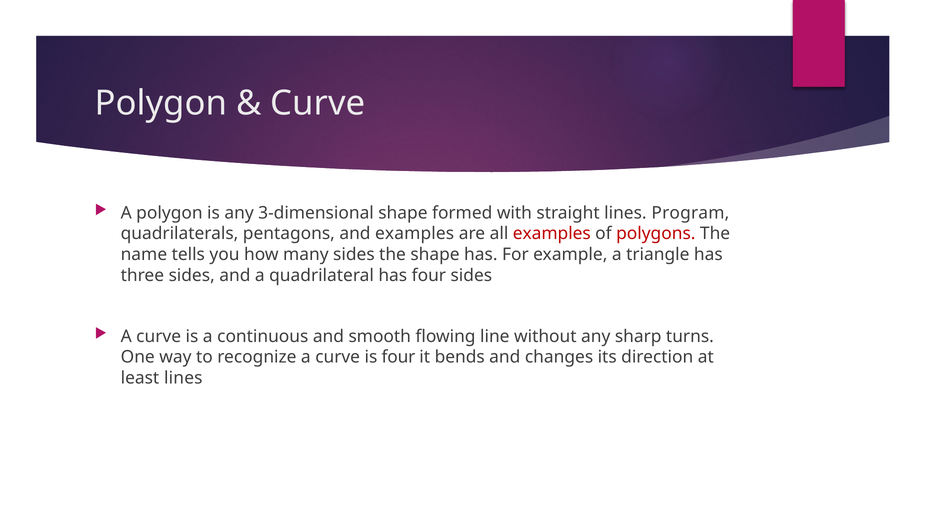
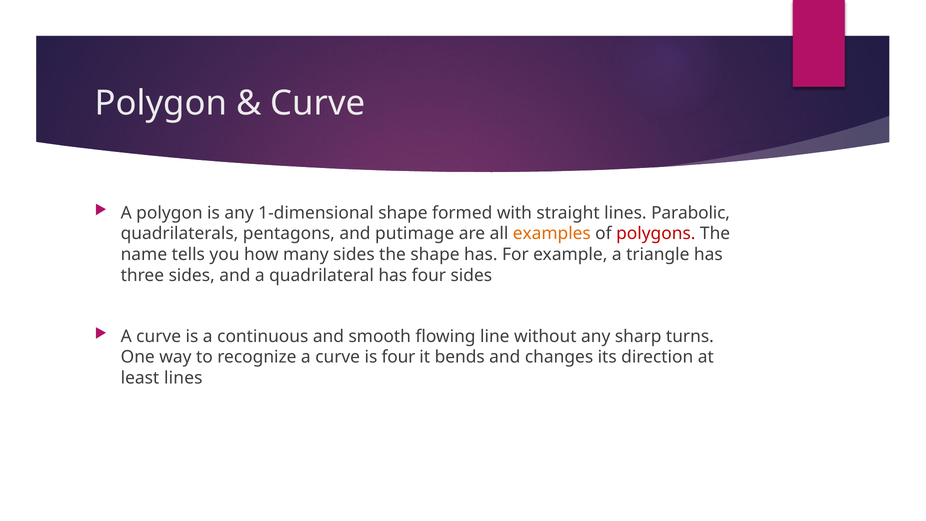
3-dimensional: 3-dimensional -> 1-dimensional
Program: Program -> Parabolic
and examples: examples -> putimage
examples at (552, 234) colour: red -> orange
